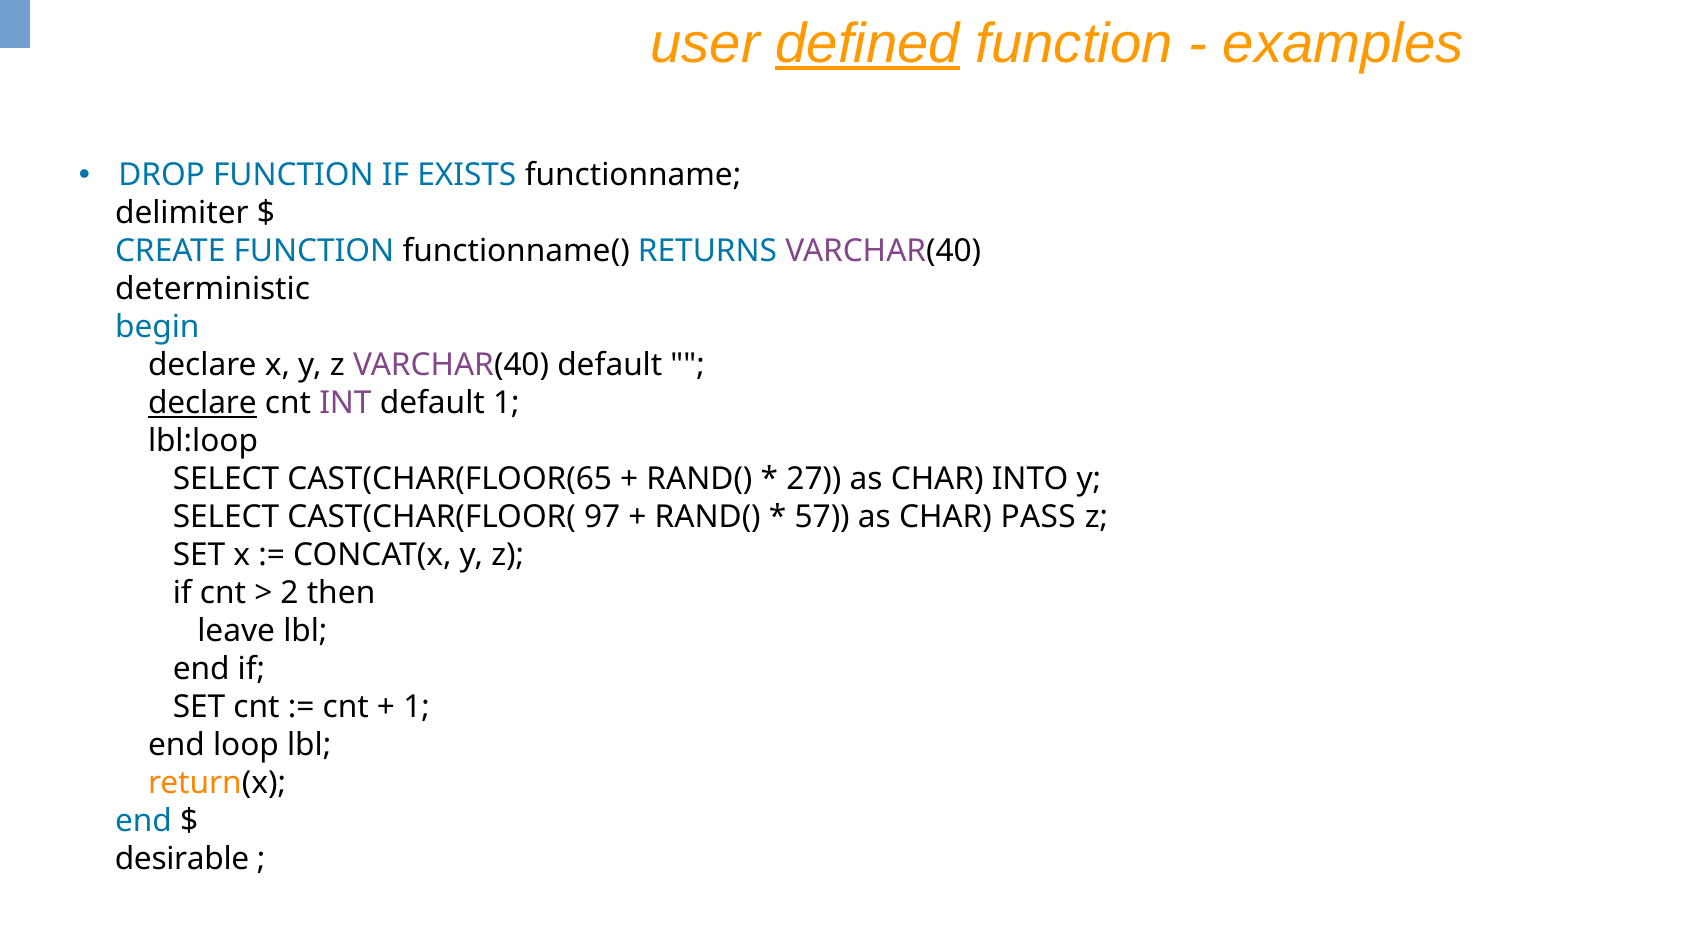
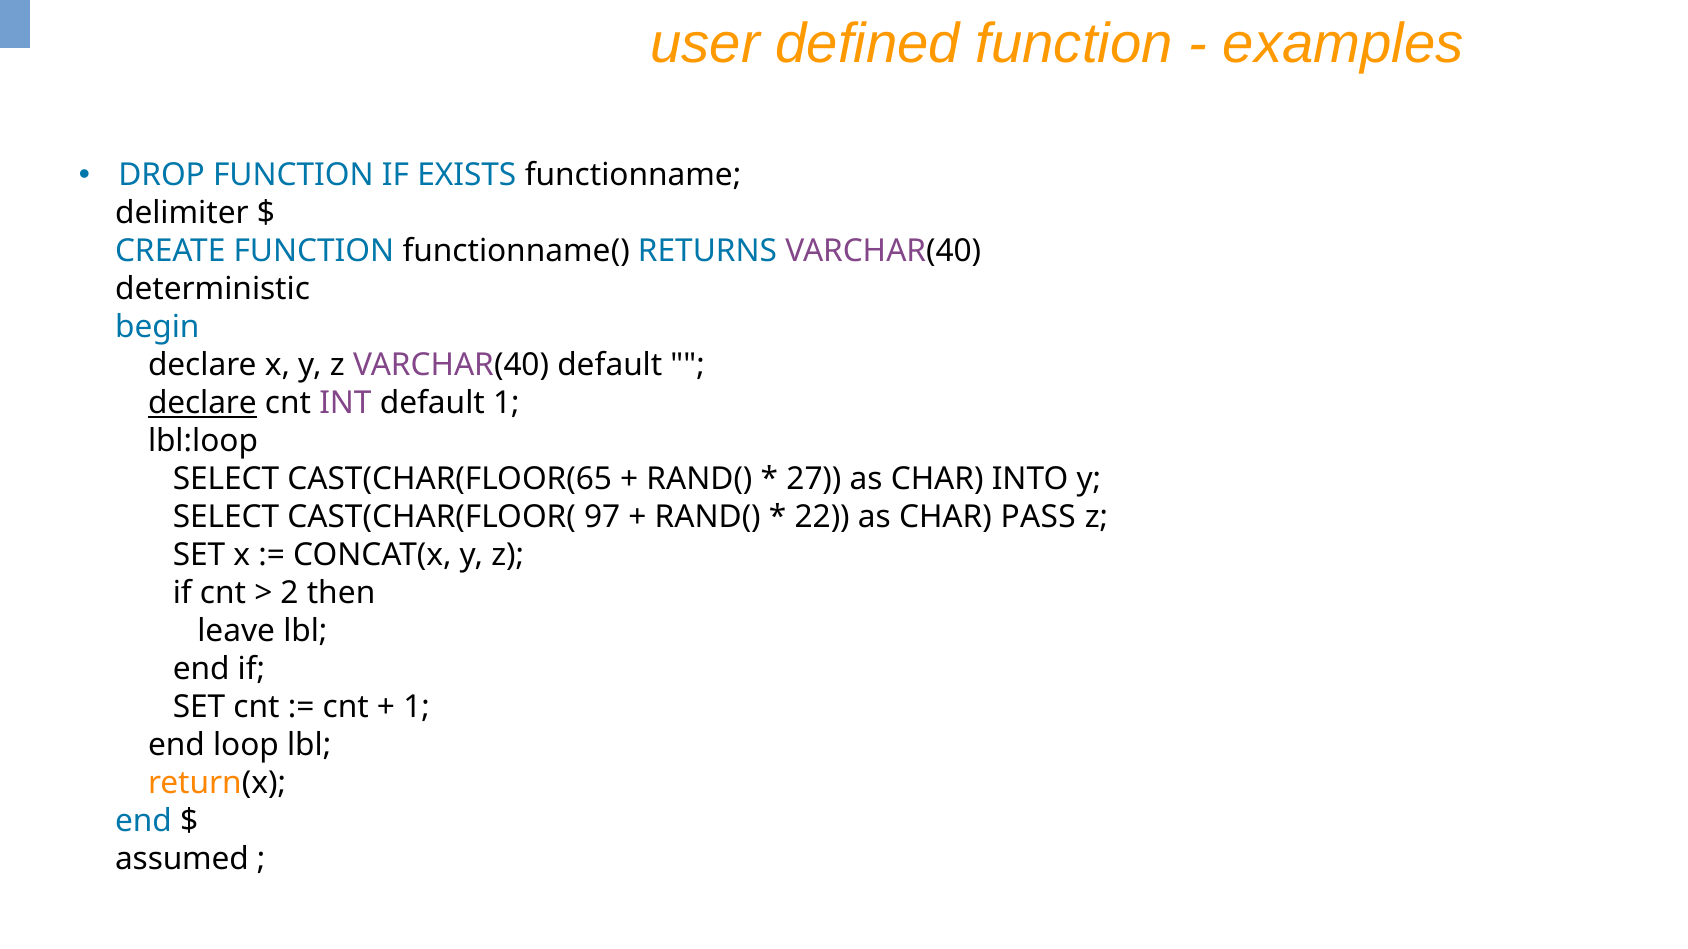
defined underline: present -> none
57: 57 -> 22
desirable: desirable -> assumed
